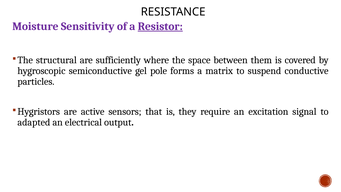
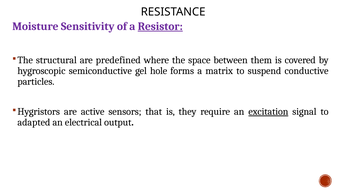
sufficiently: sufficiently -> predefined
pole: pole -> hole
excitation underline: none -> present
